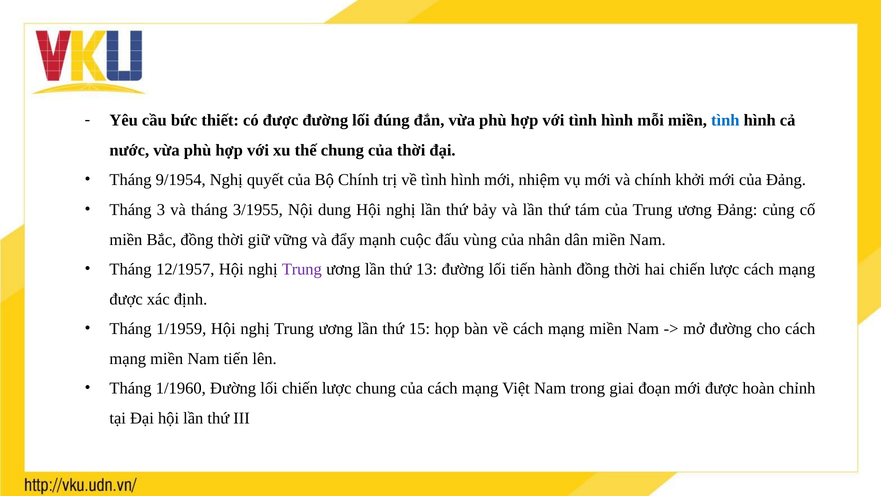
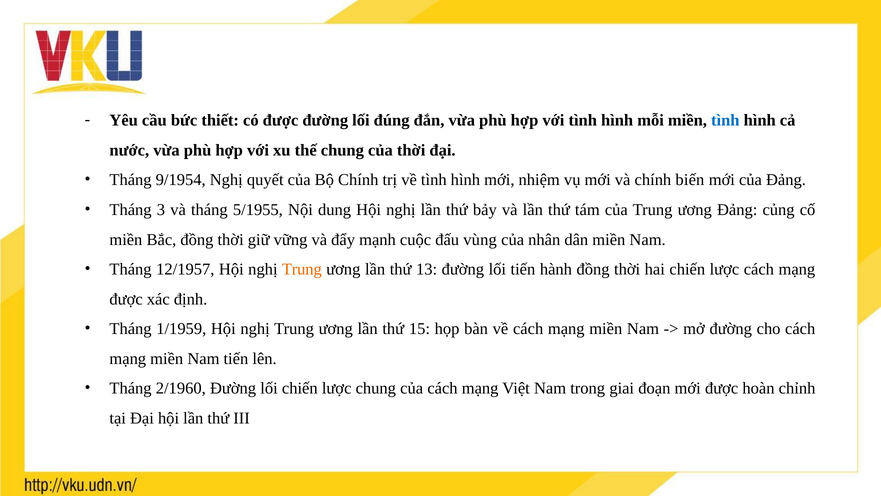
khởi: khởi -> biến
3/1955: 3/1955 -> 5/1955
Trung at (302, 269) colour: purple -> orange
1/1960: 1/1960 -> 2/1960
